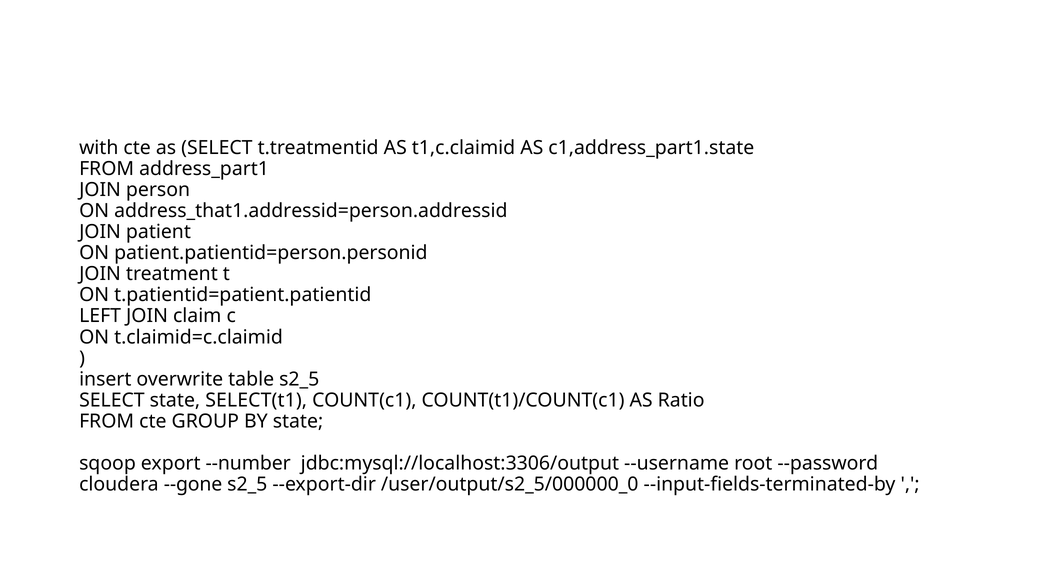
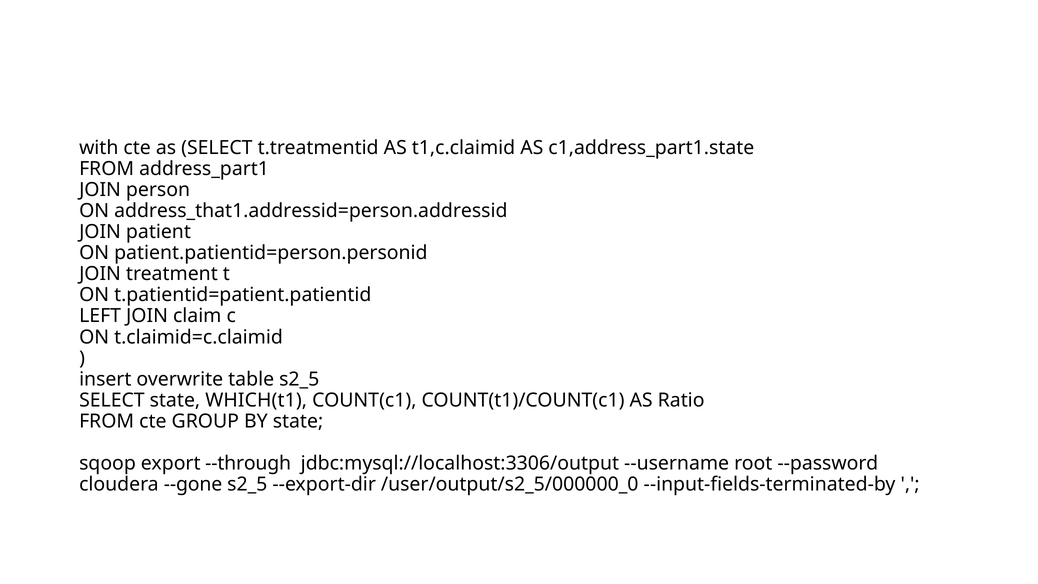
SELECT(t1: SELECT(t1 -> WHICH(t1
--number: --number -> --through
